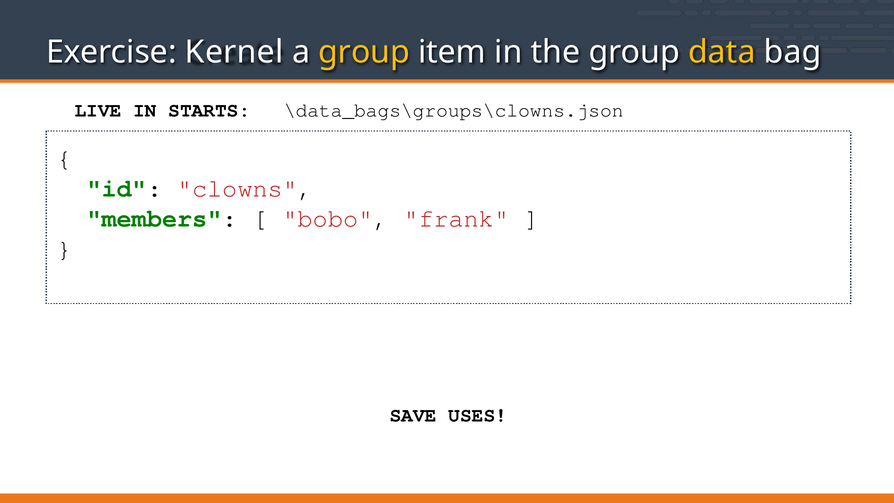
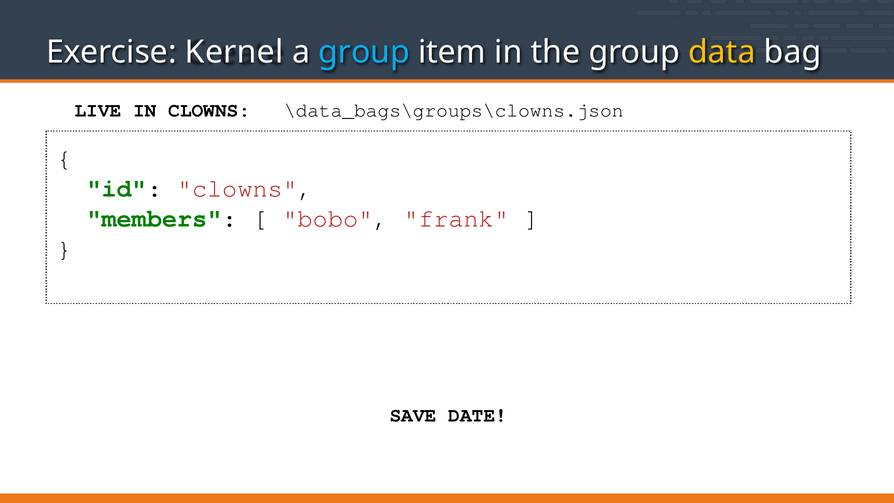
group at (364, 52) colour: yellow -> light blue
IN STARTS: STARTS -> CLOWNS
USES: USES -> DATE
